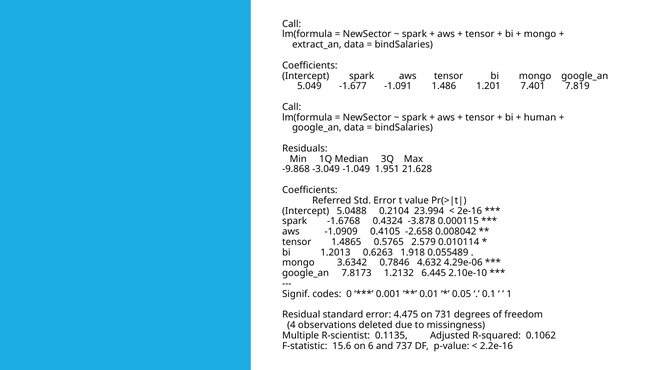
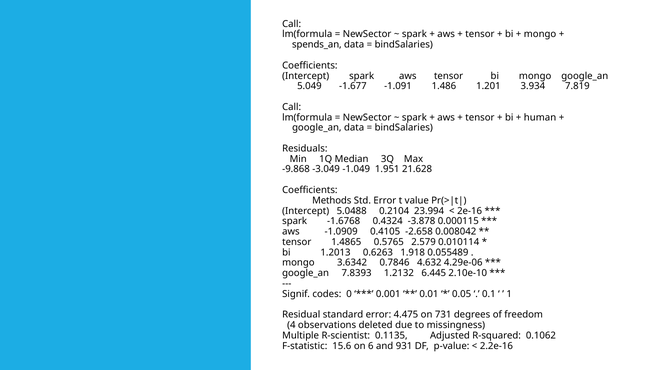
extract_an: extract_an -> spends_an
7.401: 7.401 -> 3.934
Referred: Referred -> Methods
7.8173: 7.8173 -> 7.8393
737: 737 -> 931
